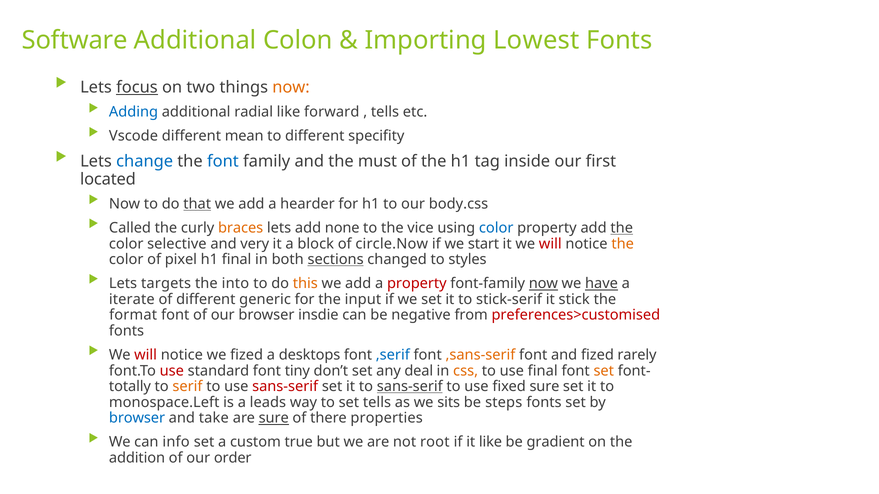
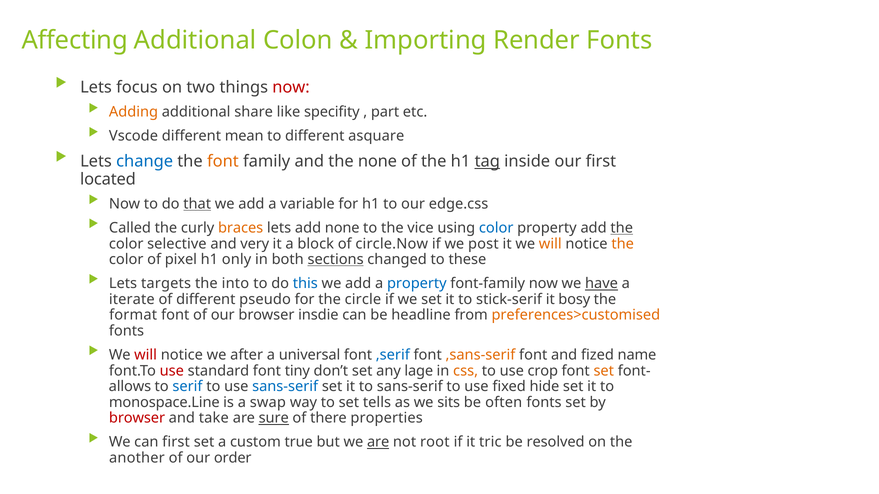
Software: Software -> Affecting
Lowest: Lowest -> Render
focus underline: present -> none
now at (291, 87) colour: orange -> red
Adding colour: blue -> orange
radial: radial -> share
forward: forward -> specifity
tells at (385, 112): tells -> part
specifity: specifity -> asquare
font at (223, 162) colour: blue -> orange
the must: must -> none
tag underline: none -> present
hearder: hearder -> variable
body.css: body.css -> edge.css
start: start -> post
will at (550, 244) colour: red -> orange
h1 final: final -> only
styles: styles -> these
this colour: orange -> blue
property at (417, 284) colour: red -> blue
now at (543, 284) underline: present -> none
generic: generic -> pseudo
input: input -> circle
stick: stick -> bosy
negative: negative -> headline
preferences>customised colour: red -> orange
we fized: fized -> after
desktops: desktops -> universal
rarely: rarely -> name
deal: deal -> lage
use final: final -> crop
totally: totally -> allows
serif colour: orange -> blue
sans-serif at (285, 387) colour: red -> blue
sans-serif at (410, 387) underline: present -> none
fixed sure: sure -> hide
monospace.Left: monospace.Left -> monospace.Line
leads: leads -> swap
steps: steps -> often
browser at (137, 418) colour: blue -> red
can info: info -> first
are at (378, 442) underline: none -> present
it like: like -> tric
gradient: gradient -> resolved
addition: addition -> another
